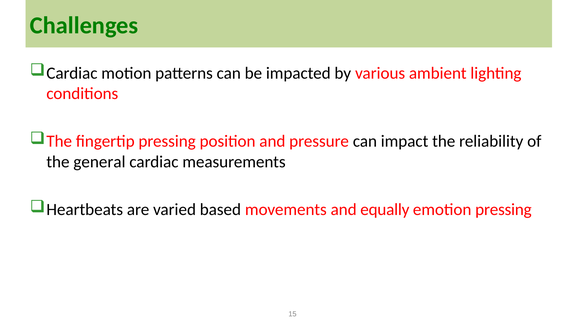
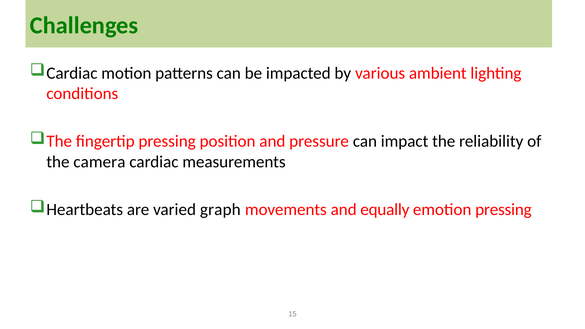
general: general -> camera
based: based -> graph
